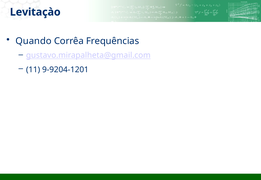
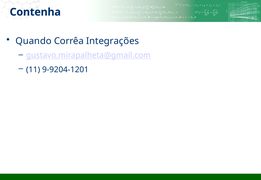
Levitaçào: Levitaçào -> Contenha
Frequências: Frequências -> Integrações
